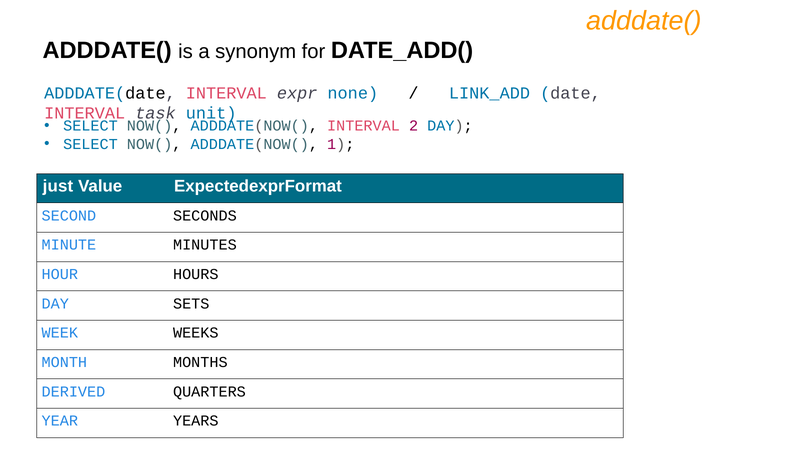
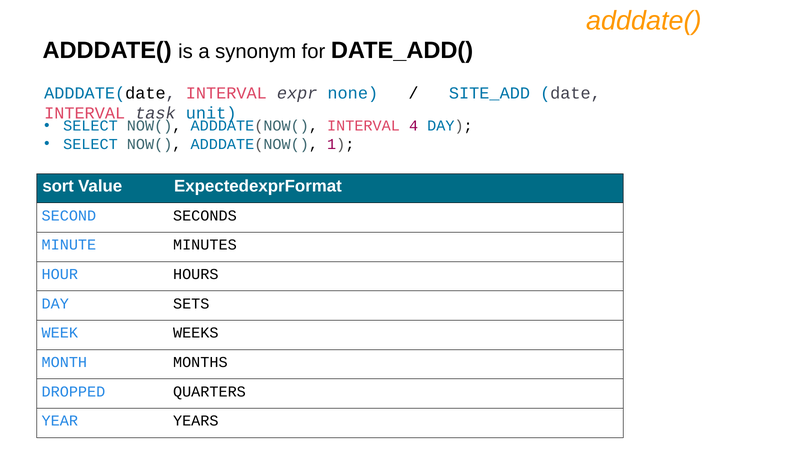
LINK_ADD: LINK_ADD -> SITE_ADD
2: 2 -> 4
just: just -> sort
DERIVED: DERIVED -> DROPPED
